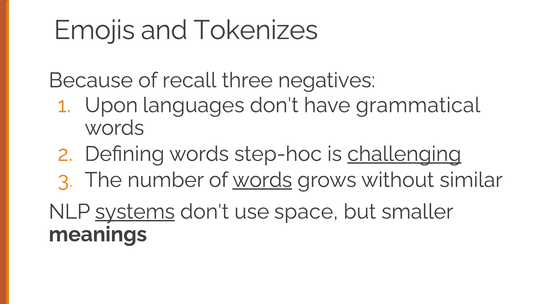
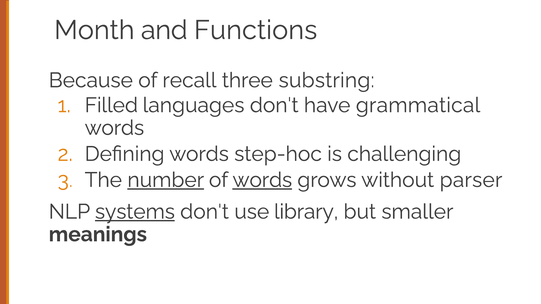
Emojis: Emojis -> Month
Tokenizes: Tokenizes -> Functions
negatives: negatives -> substring
Upon: Upon -> Filled
challenging underline: present -> none
number underline: none -> present
similar: similar -> parser
space: space -> library
